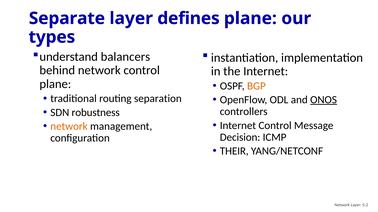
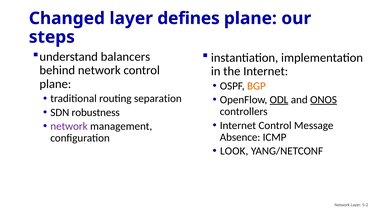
Separate: Separate -> Changed
types: types -> steps
ODL underline: none -> present
network at (69, 127) colour: orange -> purple
Decision: Decision -> Absence
THEIR: THEIR -> LOOK
